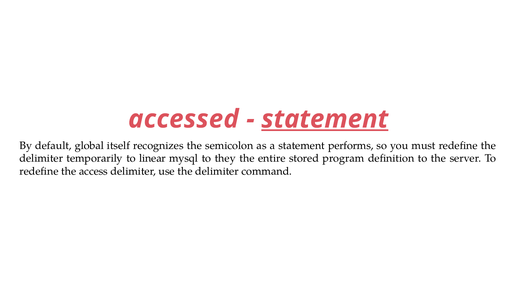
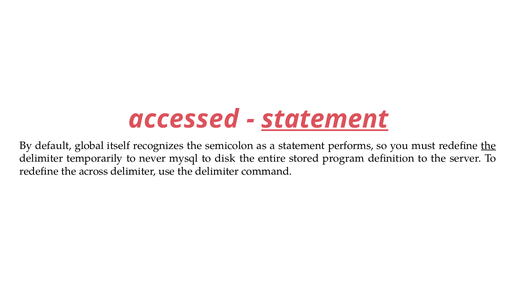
the at (488, 146) underline: none -> present
linear: linear -> never
they: they -> disk
access: access -> across
